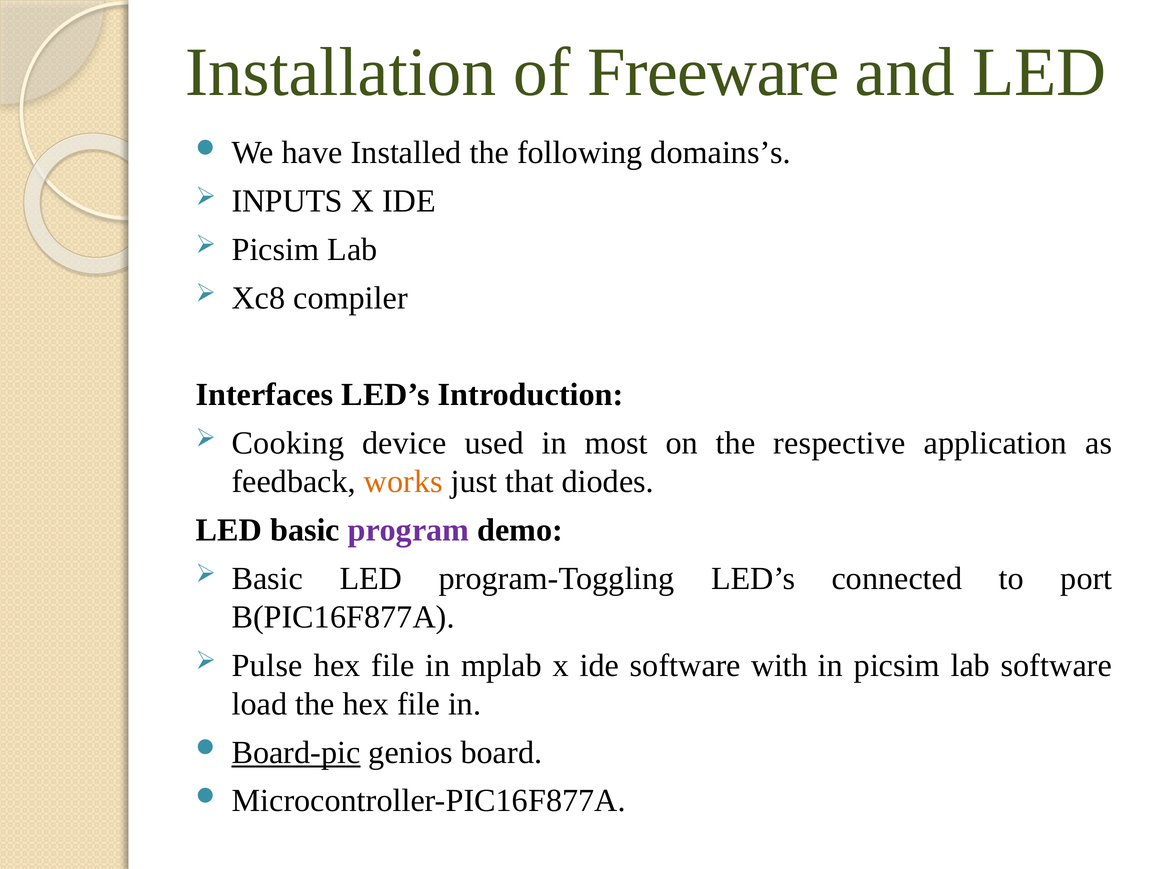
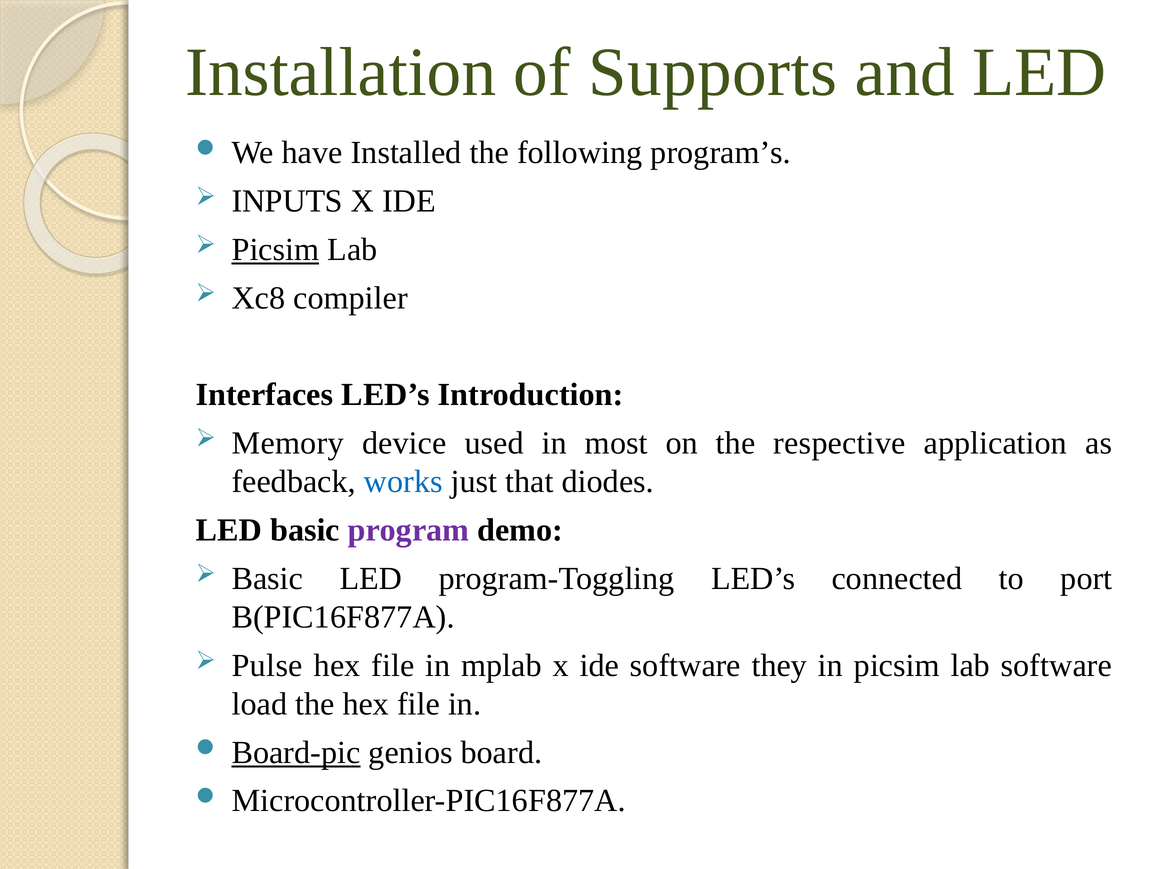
Freeware: Freeware -> Supports
domains’s: domains’s -> program’s
Picsim at (275, 250) underline: none -> present
Cooking: Cooking -> Memory
works colour: orange -> blue
with: with -> they
